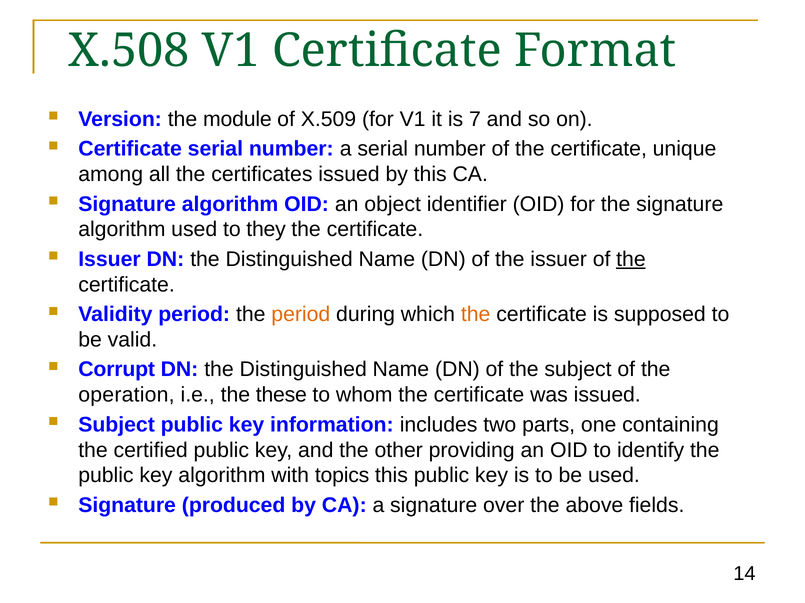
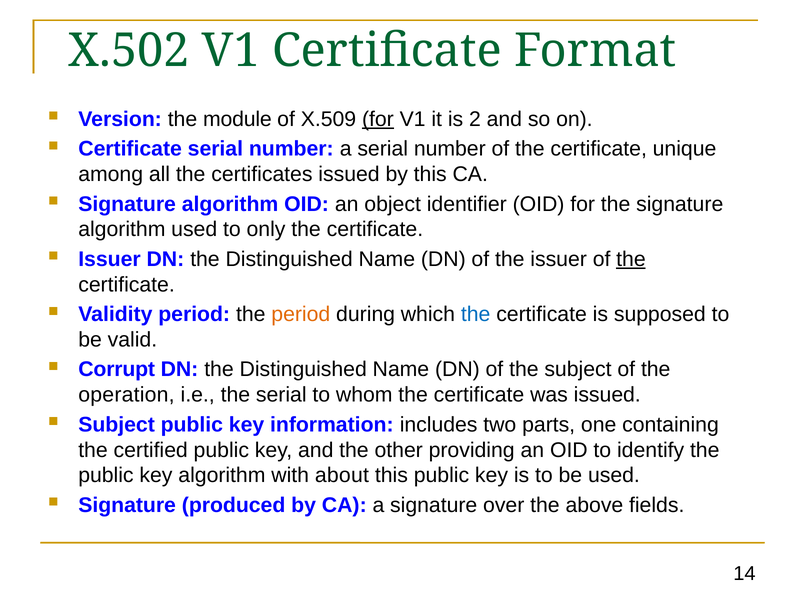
X.508: X.508 -> X.502
for at (378, 119) underline: none -> present
7: 7 -> 2
they: they -> only
the at (476, 315) colour: orange -> blue
the these: these -> serial
topics: topics -> about
